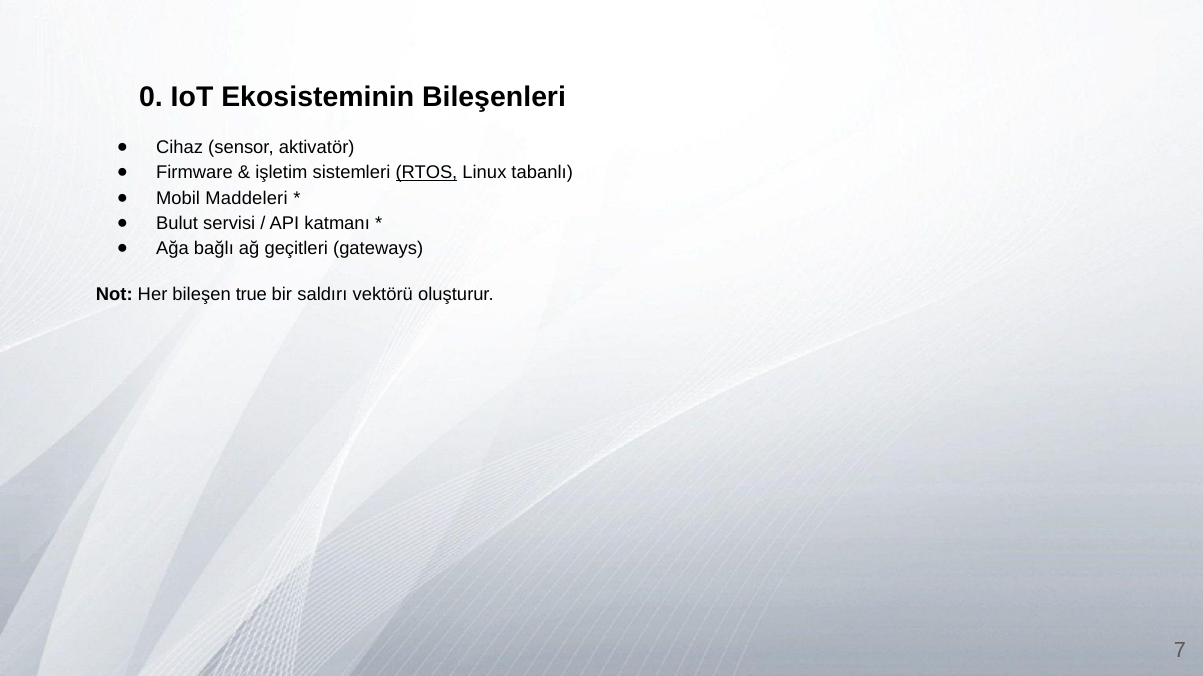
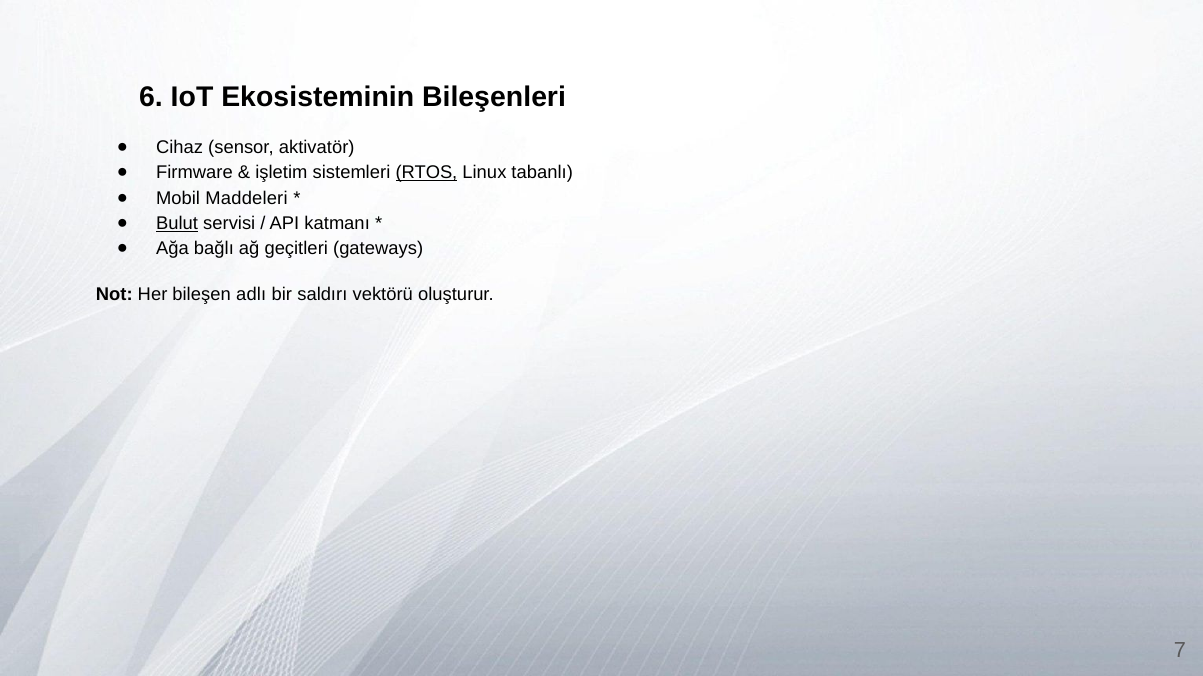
0: 0 -> 6
Bulut underline: none -> present
true: true -> adlı
